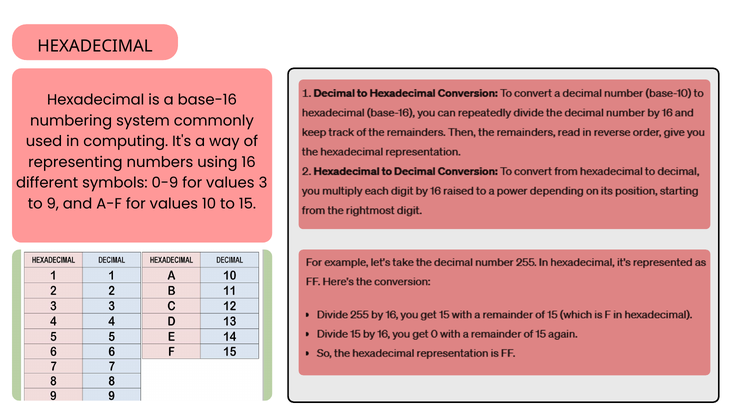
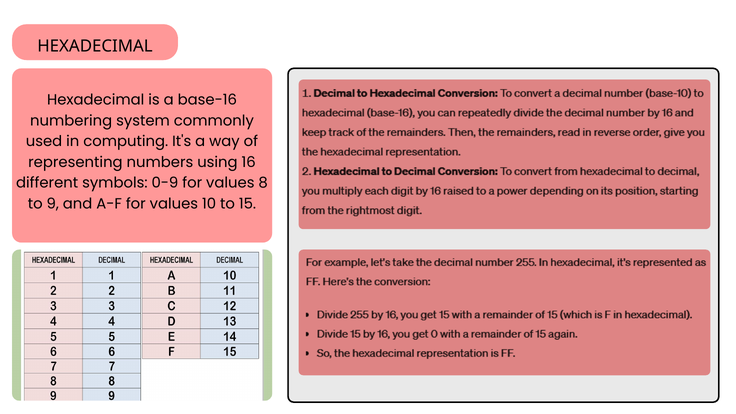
3: 3 -> 8
